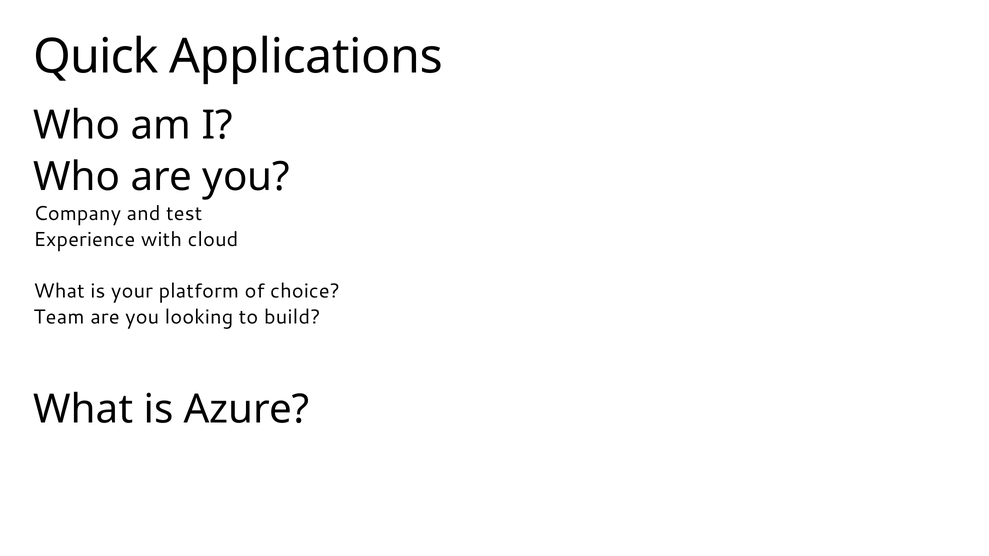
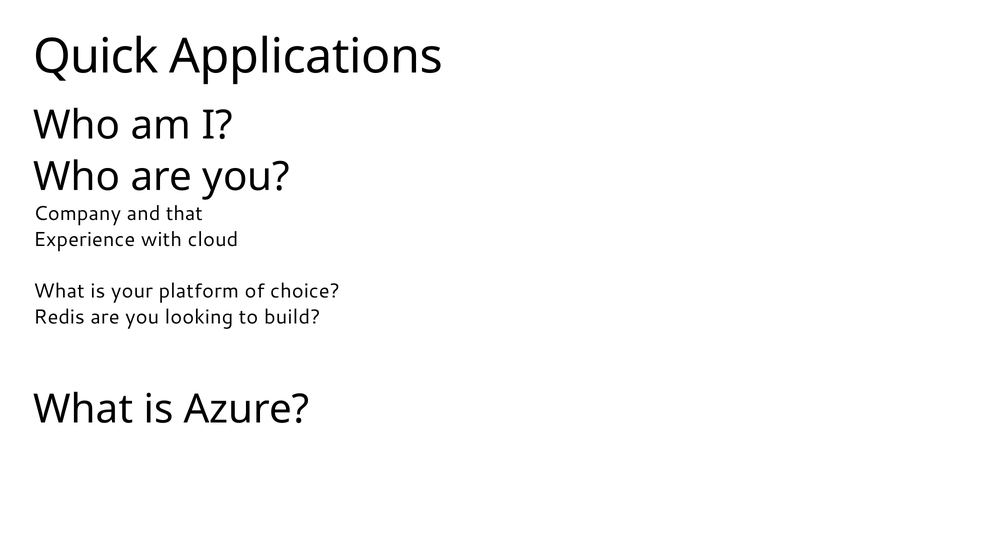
test: test -> that
Team: Team -> Redis
